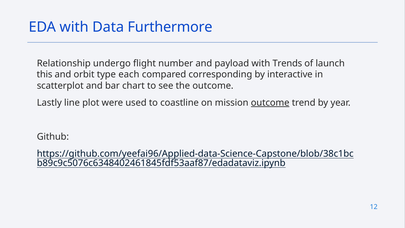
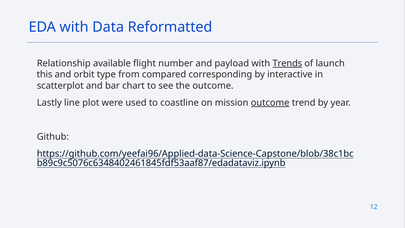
Furthermore: Furthermore -> Reformatted
undergo: undergo -> available
Trends underline: none -> present
each: each -> from
